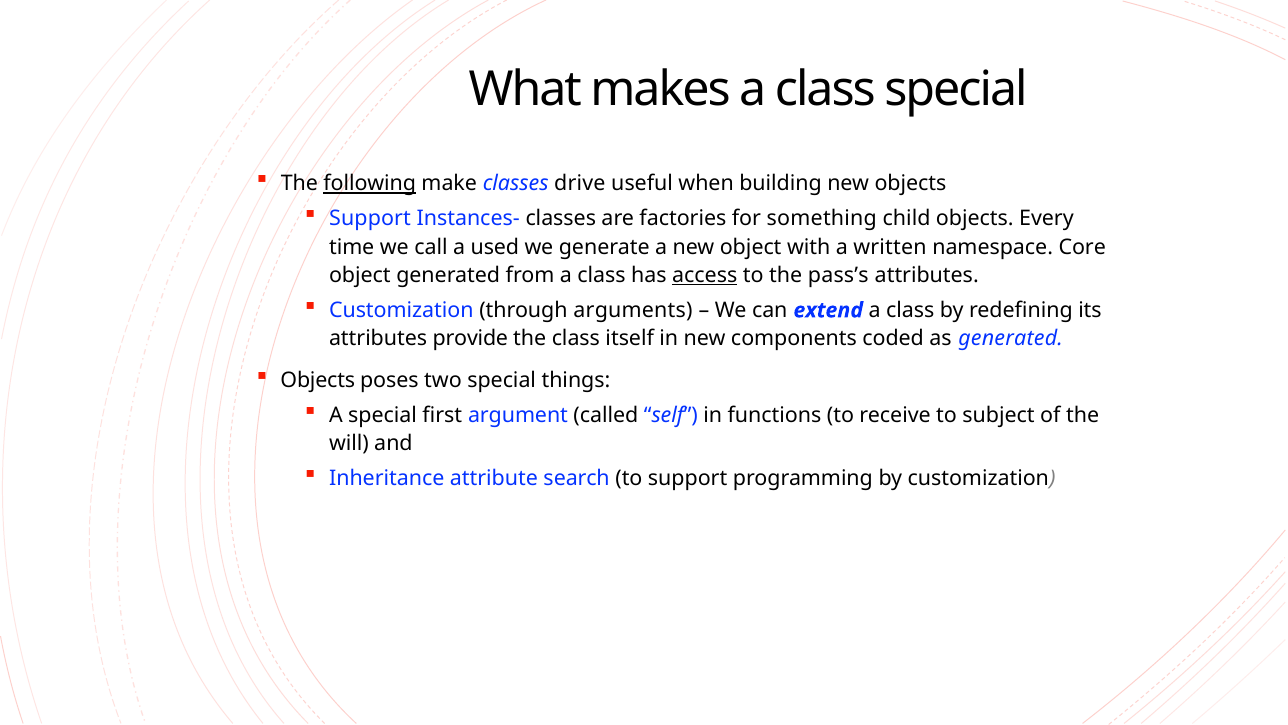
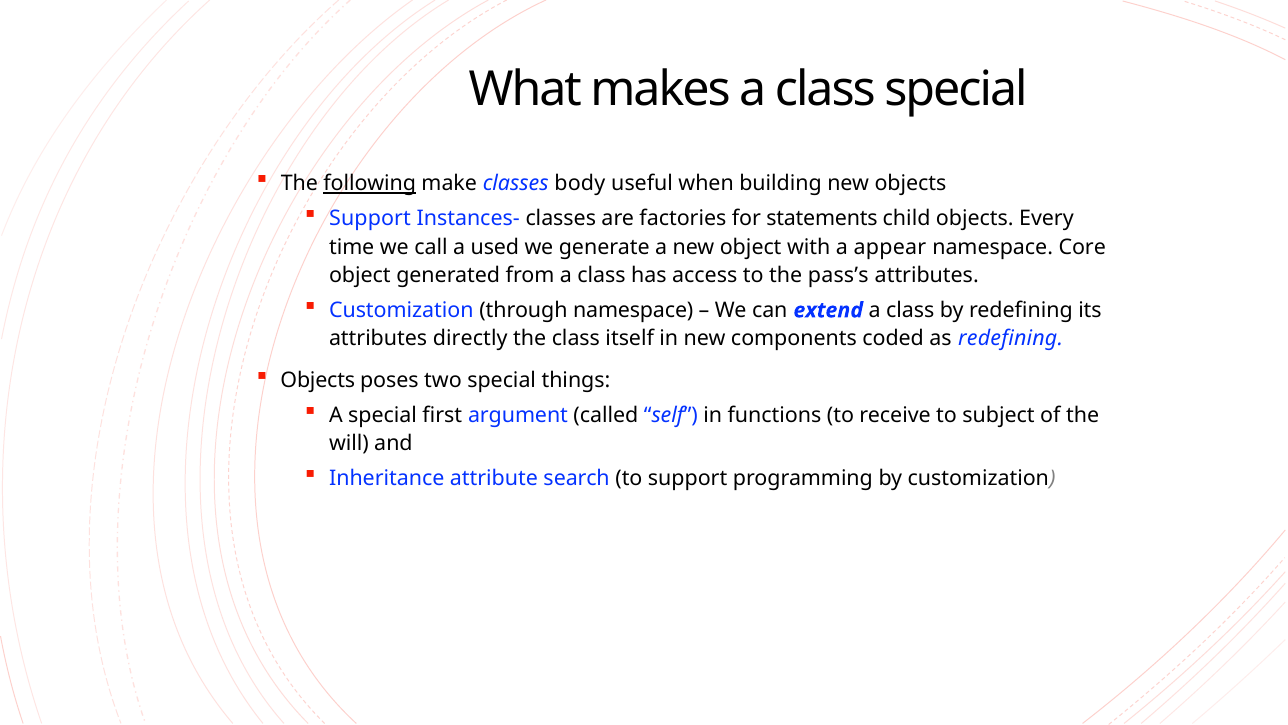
drive: drive -> body
something: something -> statements
written: written -> appear
access underline: present -> none
through arguments: arguments -> namespace
provide: provide -> directly
as generated: generated -> redefining
